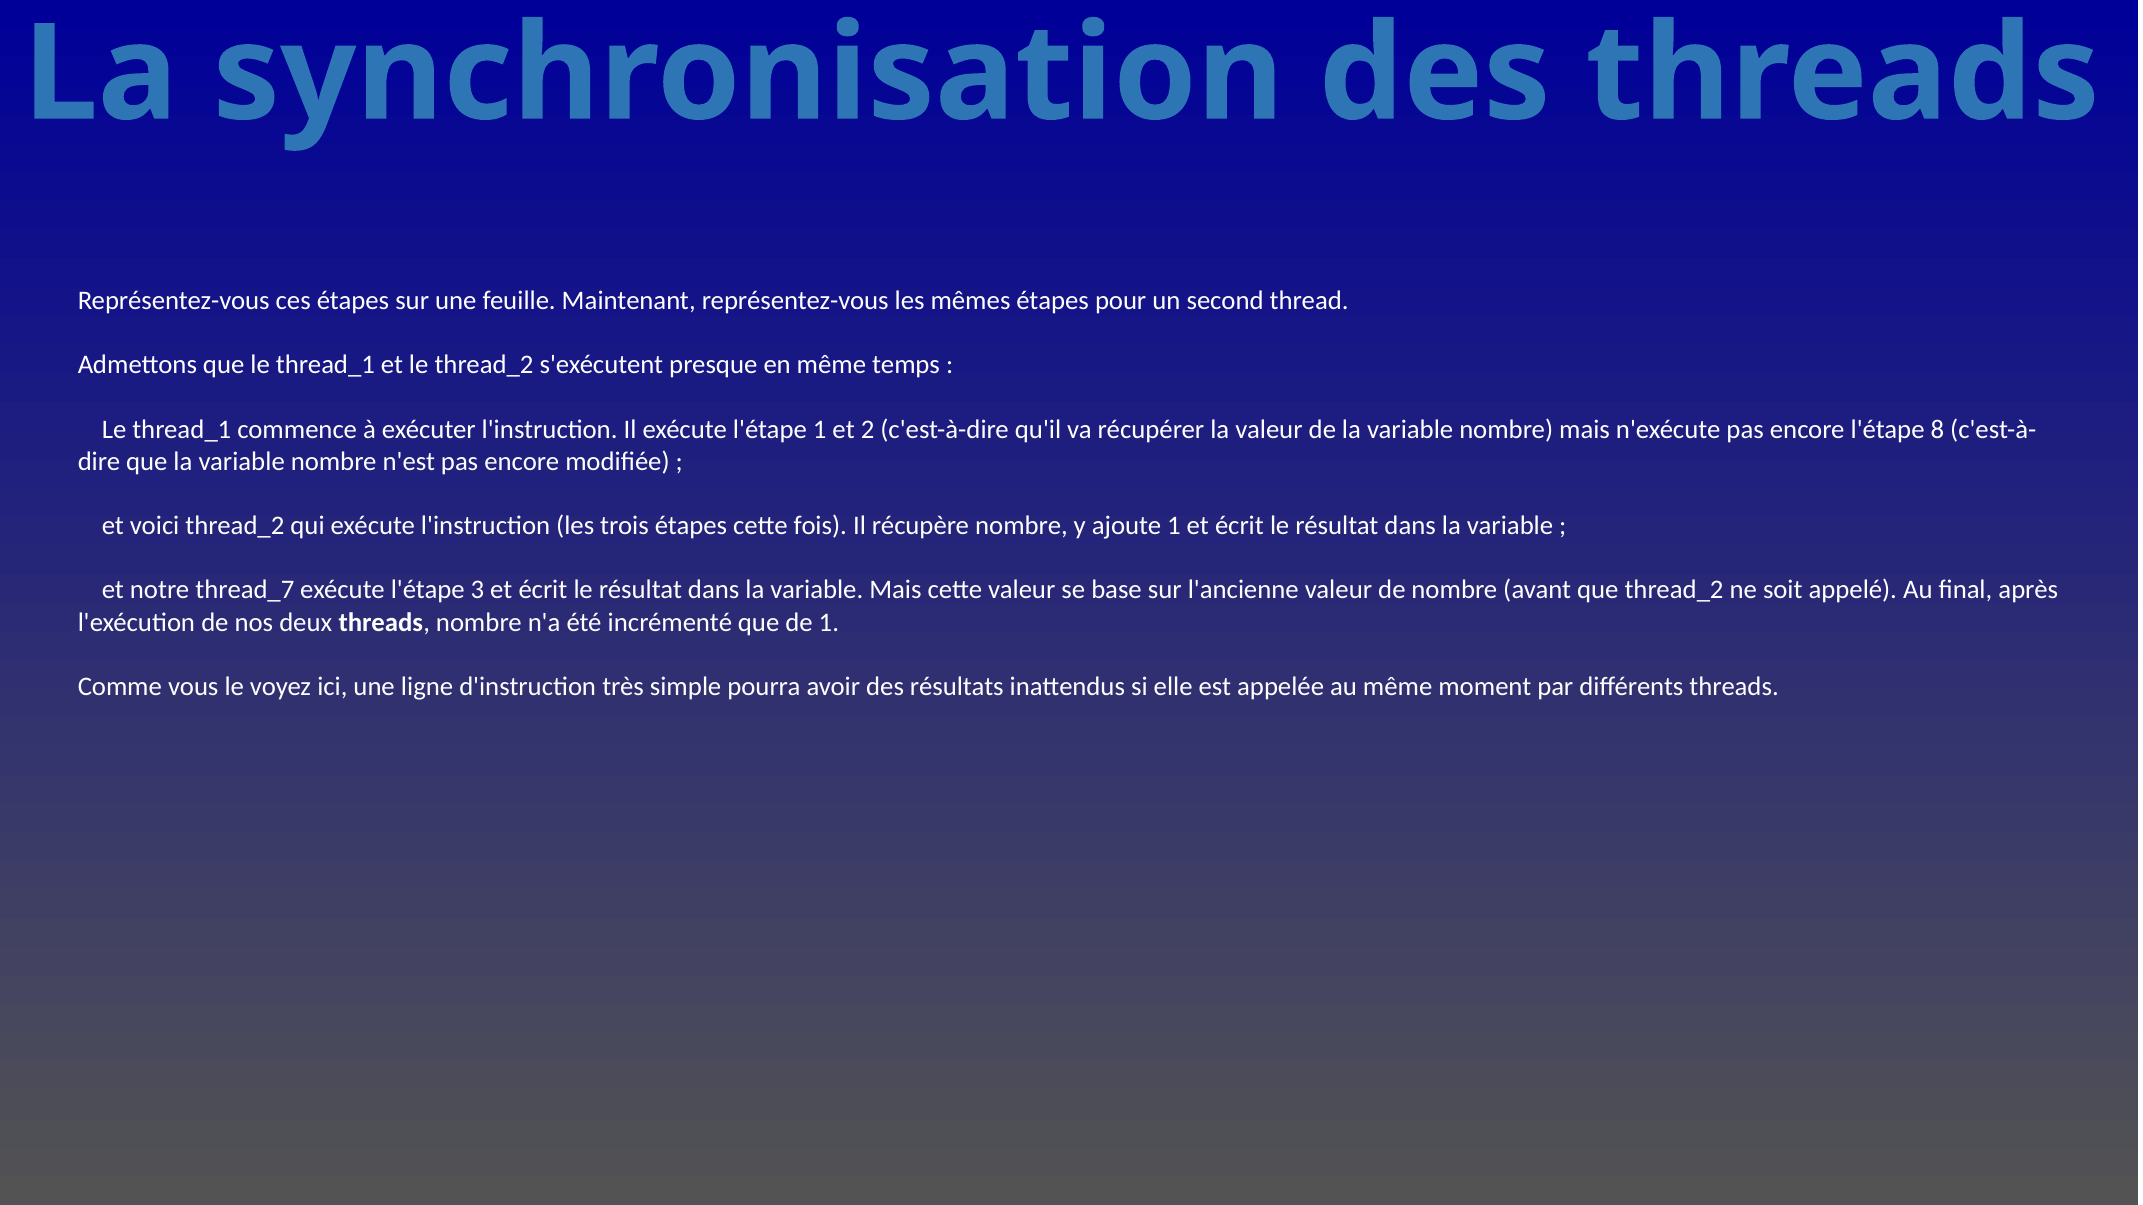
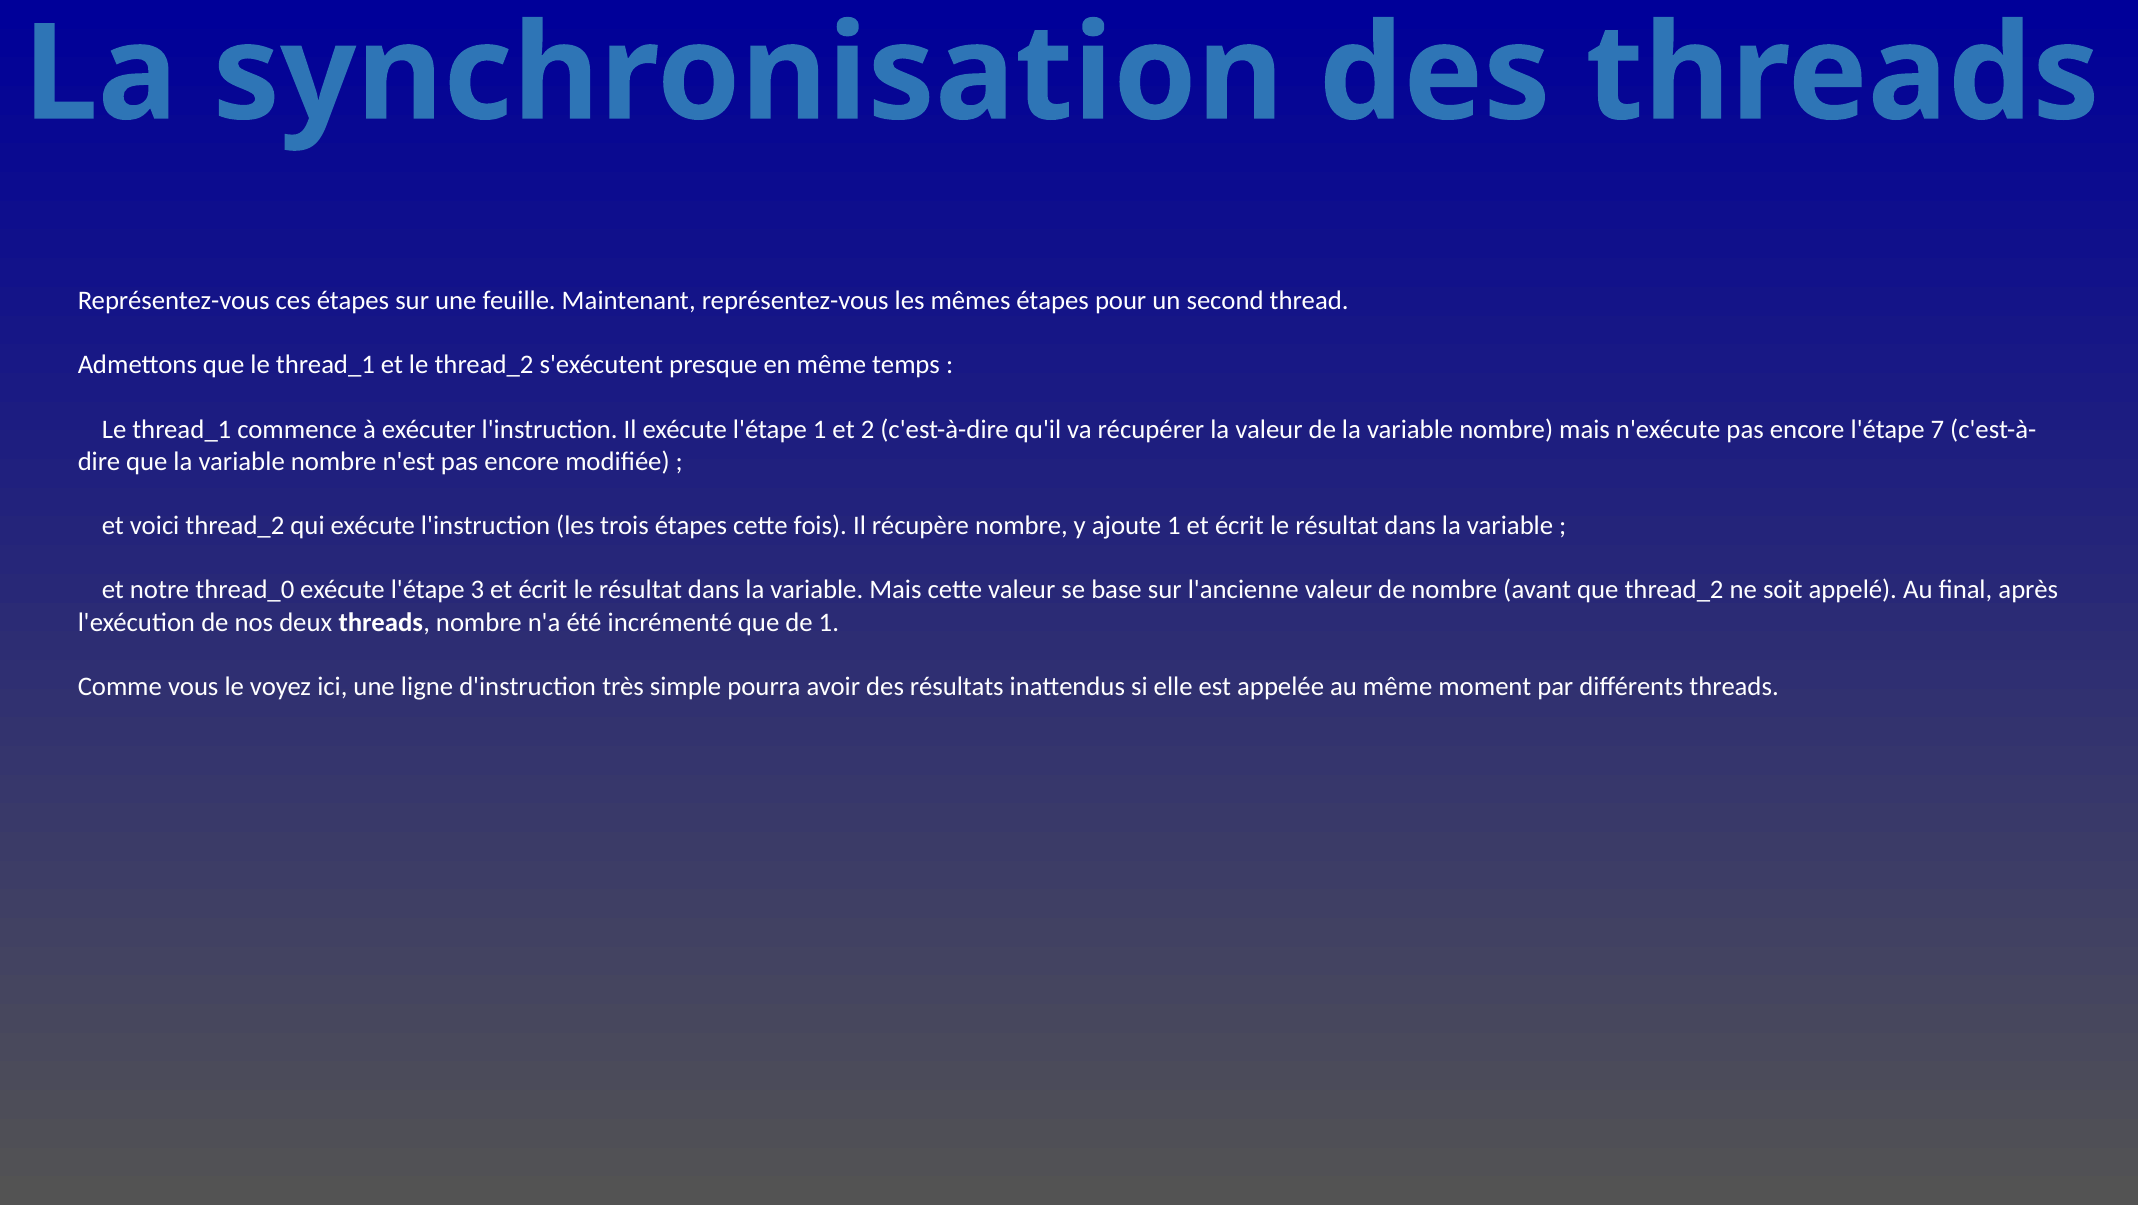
8: 8 -> 7
thread_7: thread_7 -> thread_0
